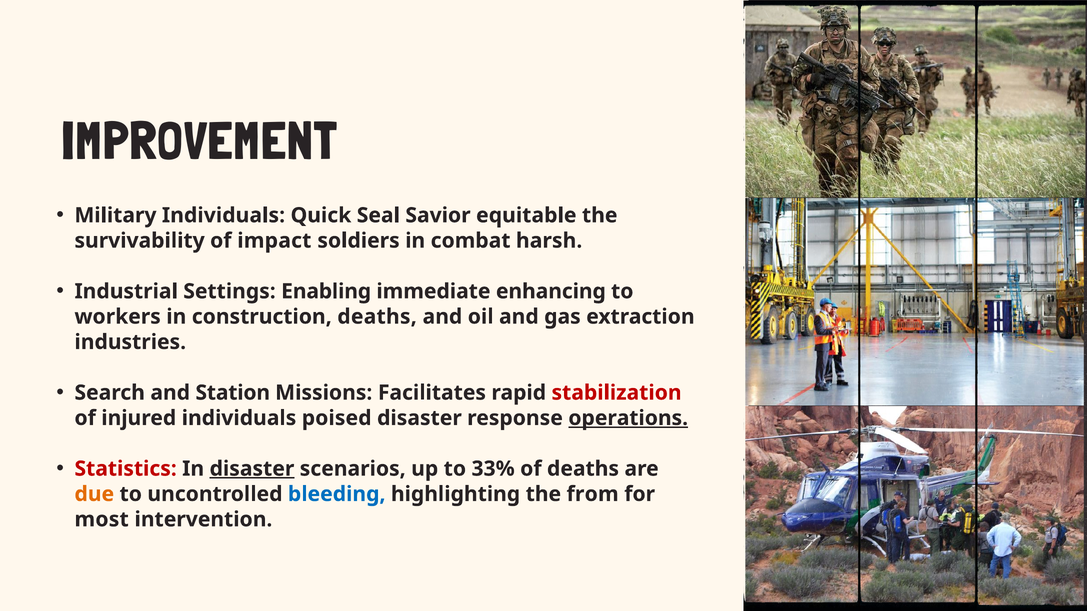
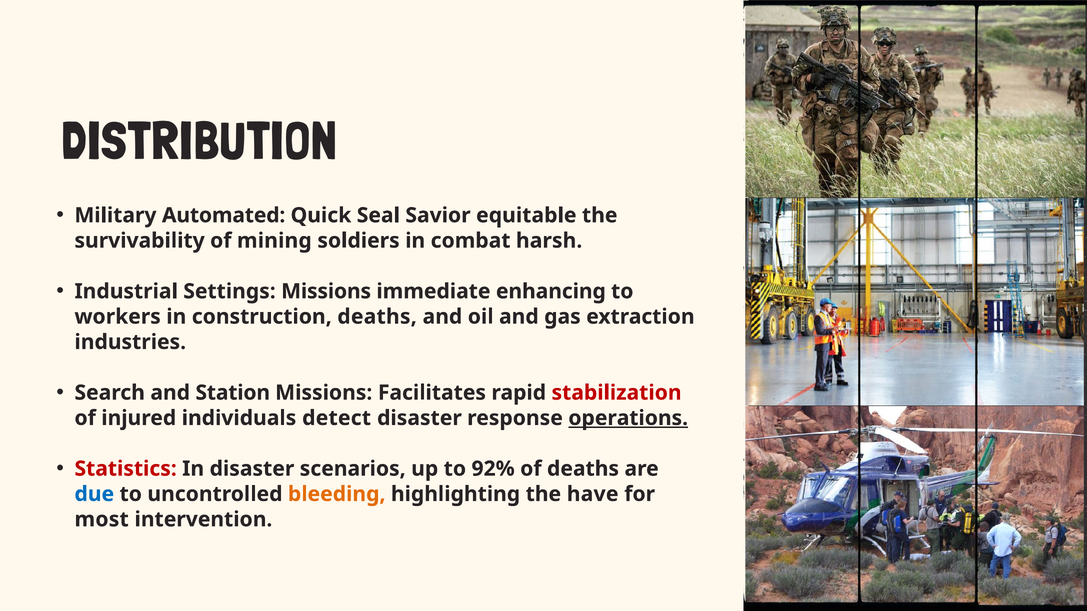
IMPROVEMENT: IMPROVEMENT -> DISTRIBUTION
Military Individuals: Individuals -> Automated
impact: impact -> mining
Settings Enabling: Enabling -> Missions
poised: poised -> detect
disaster at (252, 469) underline: present -> none
33%: 33% -> 92%
due colour: orange -> blue
bleeding colour: blue -> orange
from: from -> have
